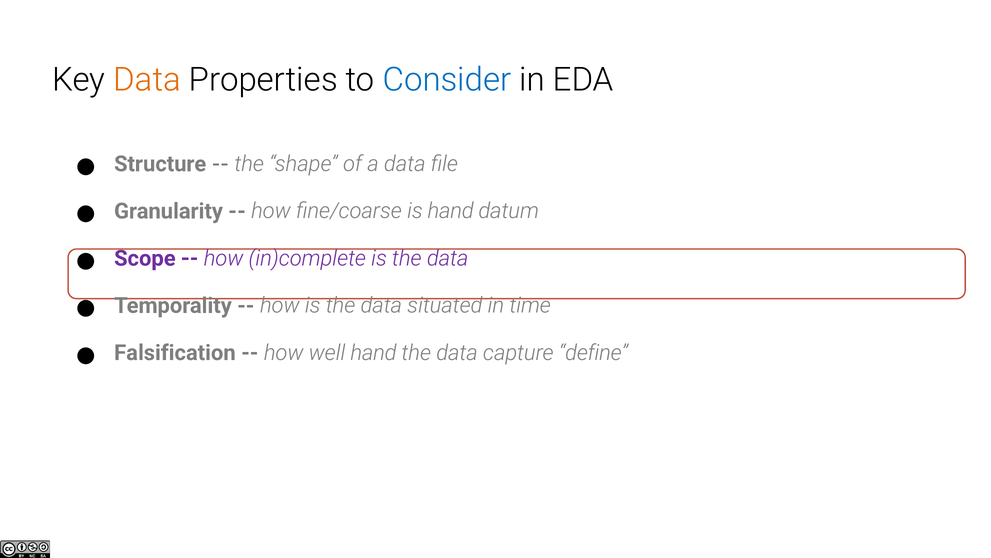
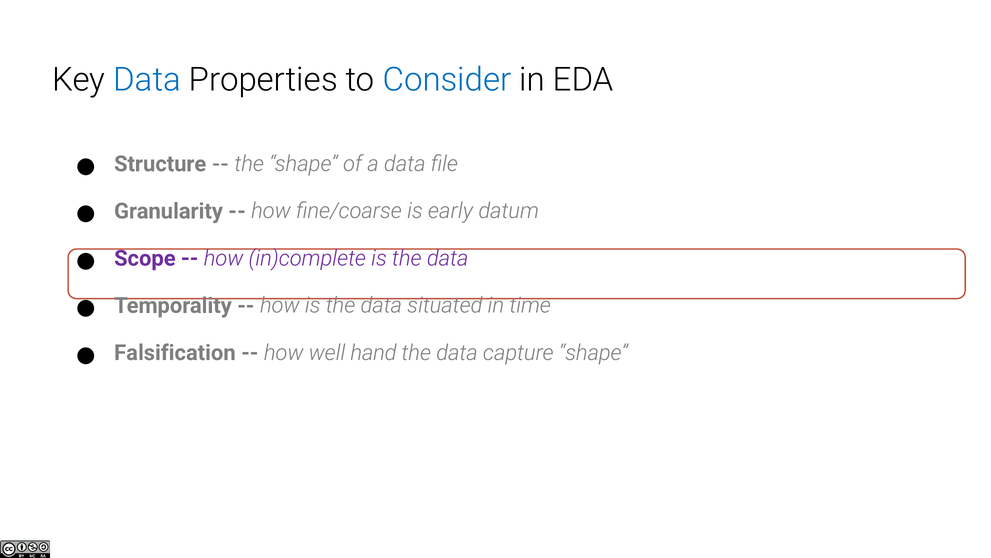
Data at (147, 80) colour: orange -> blue
is hand: hand -> early
capture define: define -> shape
